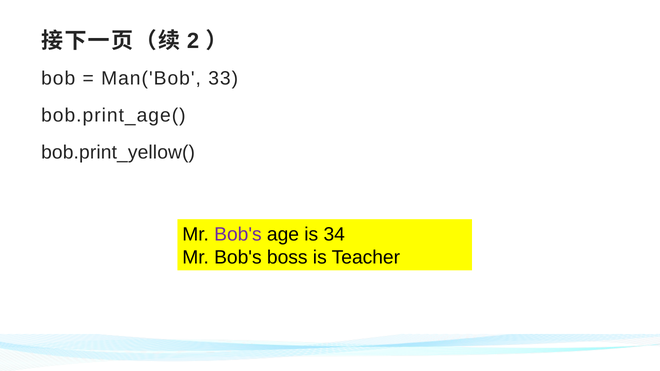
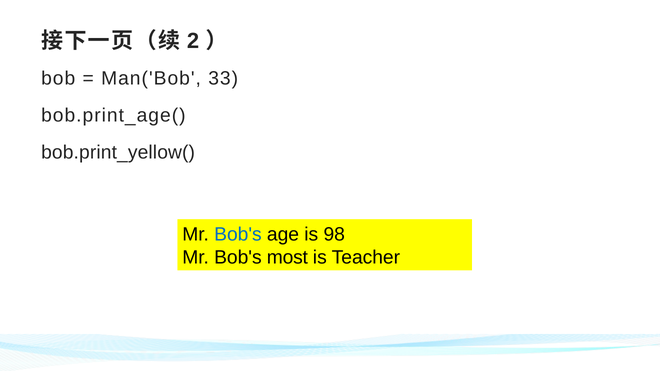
Bob's at (238, 235) colour: purple -> blue
34: 34 -> 98
boss: boss -> most
